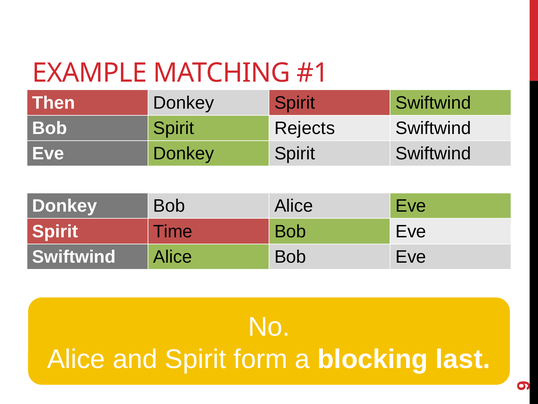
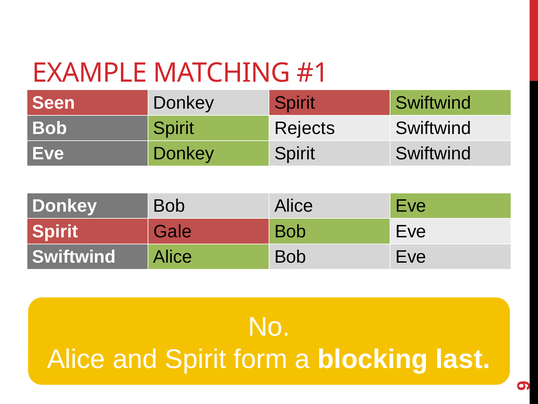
Then: Then -> Seen
Time: Time -> Gale
